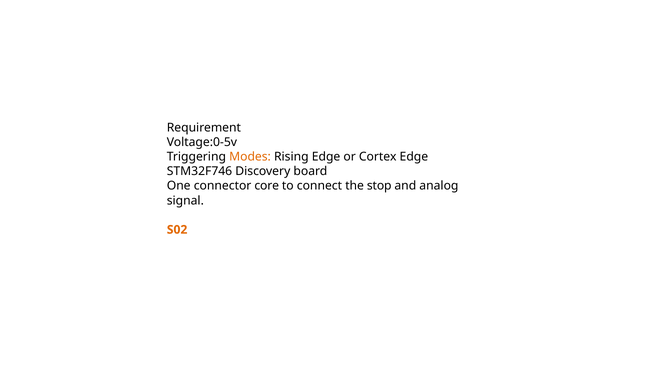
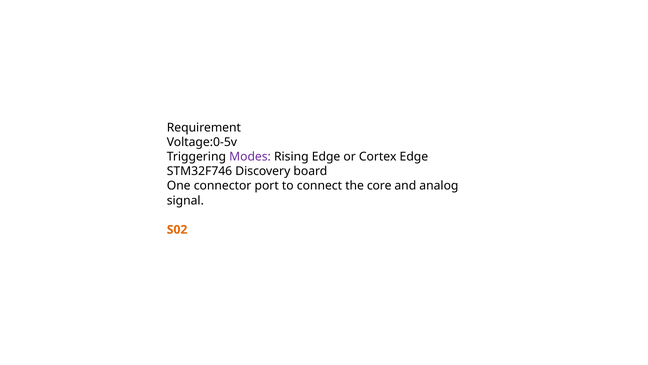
Modes colour: orange -> purple
core: core -> port
stop: stop -> core
